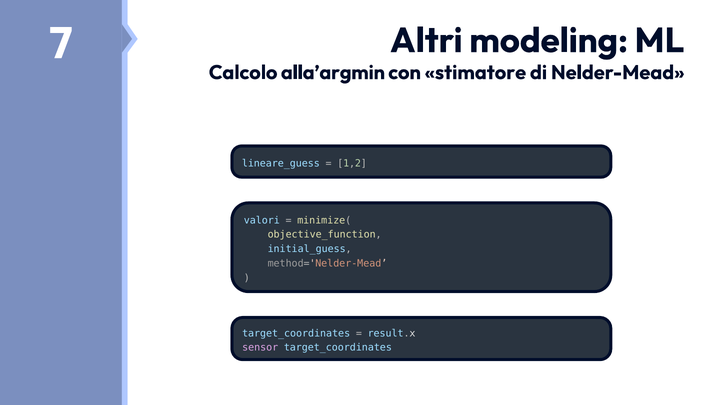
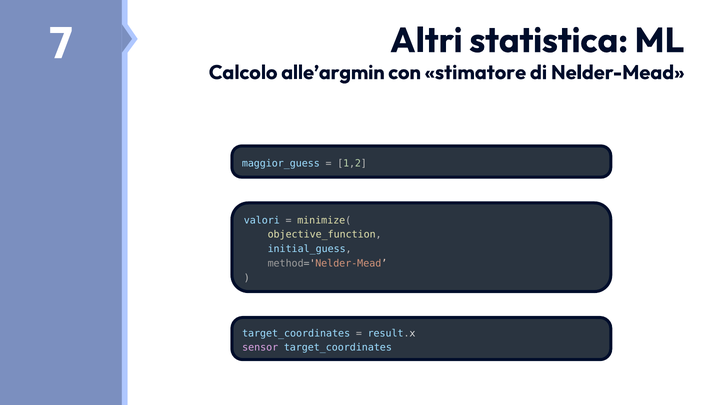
modeling: modeling -> statistica
alla’argmin: alla’argmin -> alle’argmin
lineare_guess: lineare_guess -> maggior_guess
